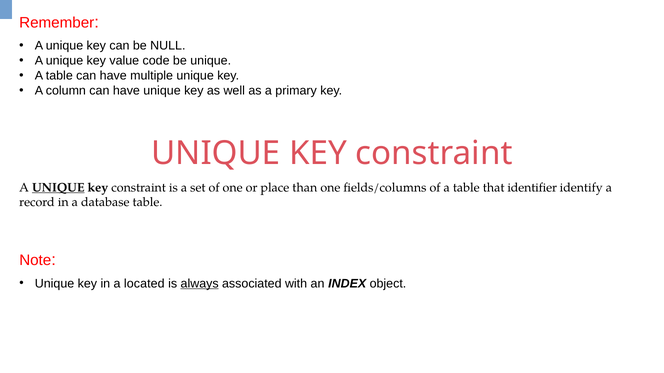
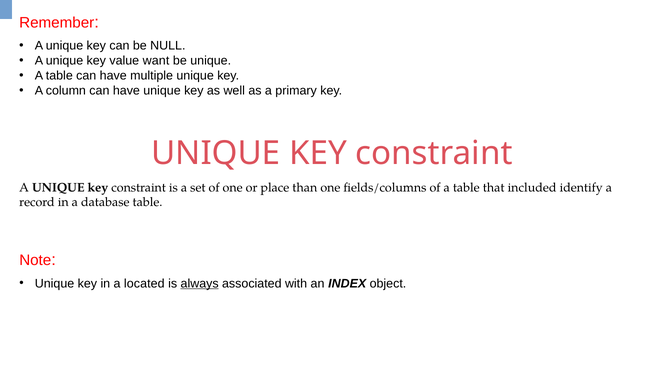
code: code -> want
UNIQUE at (58, 188) underline: present -> none
identifier: identifier -> included
